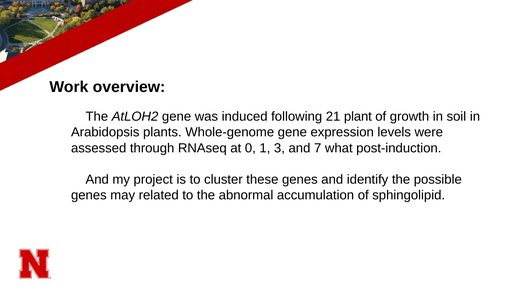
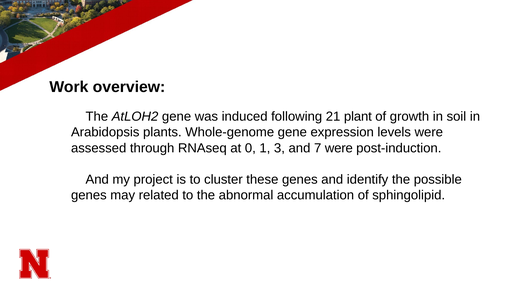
7 what: what -> were
